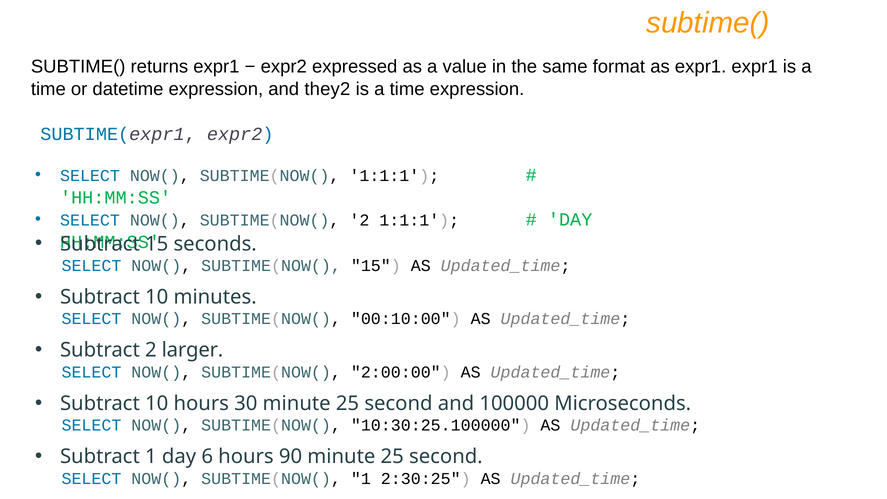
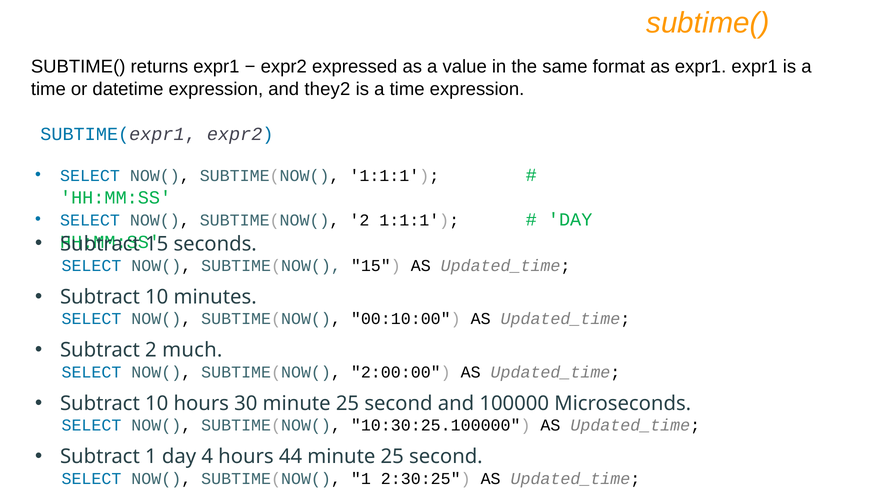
larger: larger -> much
6: 6 -> 4
90: 90 -> 44
